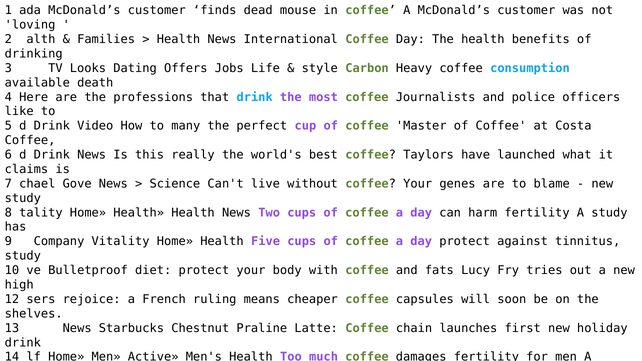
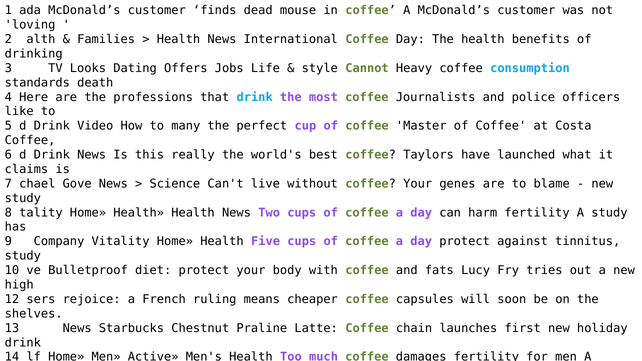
Carbon: Carbon -> Cannot
available: available -> standards
